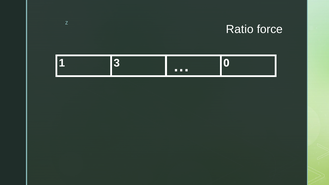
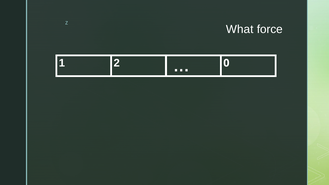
Ratio: Ratio -> What
3: 3 -> 2
